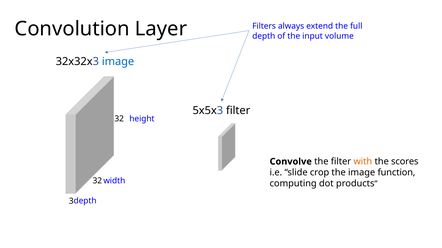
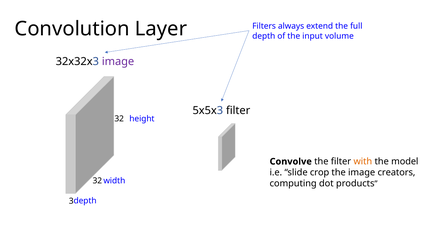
image at (118, 62) colour: blue -> purple
scores: scores -> model
function: function -> creators
